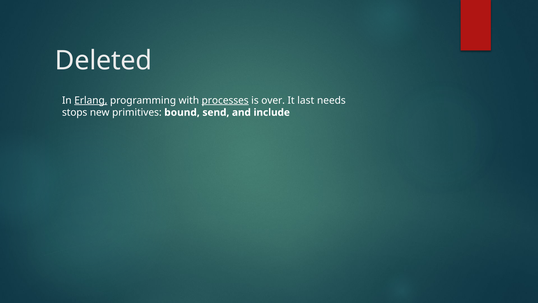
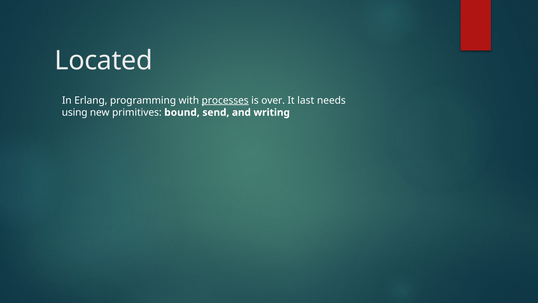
Deleted: Deleted -> Located
Erlang underline: present -> none
stops: stops -> using
include: include -> writing
